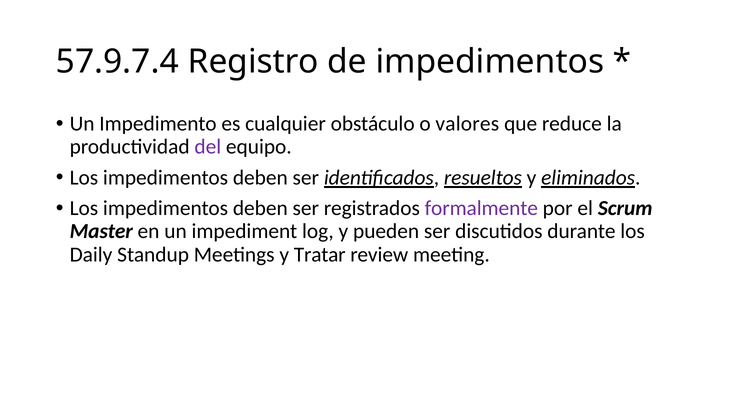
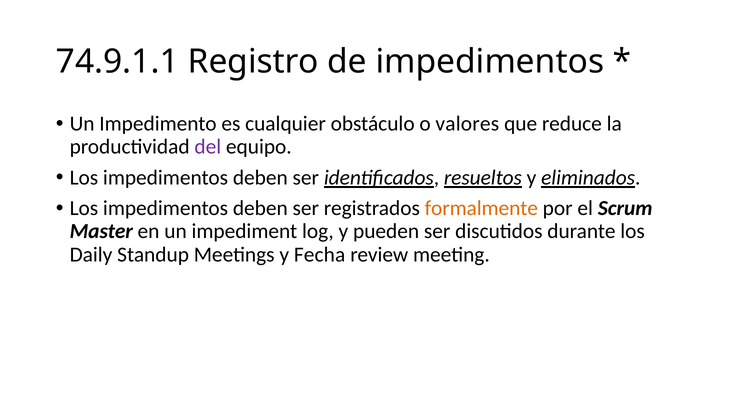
57.9.7.4: 57.9.7.4 -> 74.9.1.1
formalmente colour: purple -> orange
Tratar: Tratar -> Fecha
